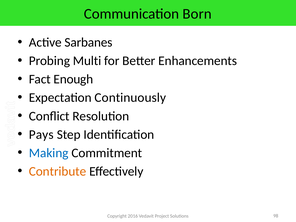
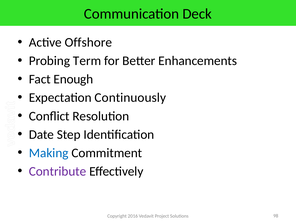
Born: Born -> Deck
Sarbanes: Sarbanes -> Offshore
Multi: Multi -> Term
Pays: Pays -> Date
Contribute colour: orange -> purple
